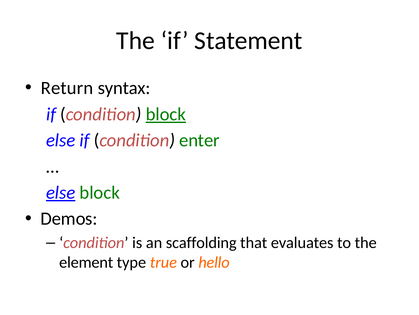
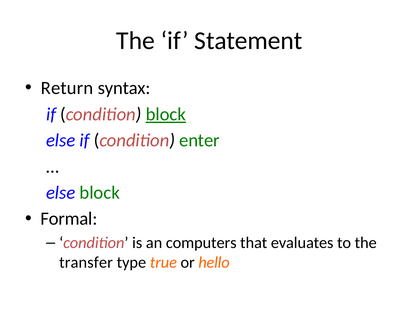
else at (61, 192) underline: present -> none
Demos: Demos -> Formal
scaffolding: scaffolding -> computers
element: element -> transfer
